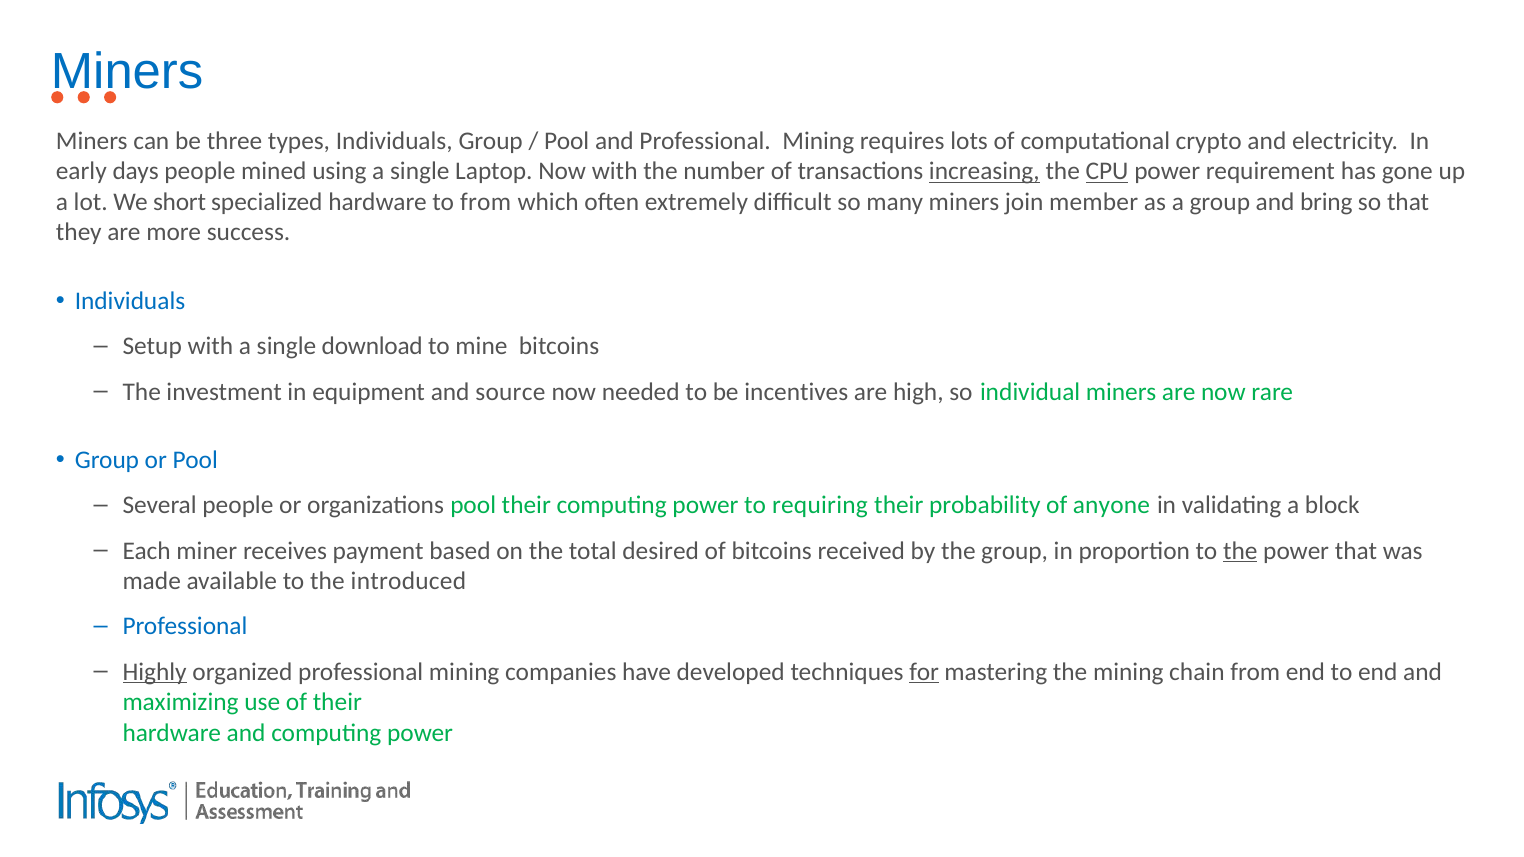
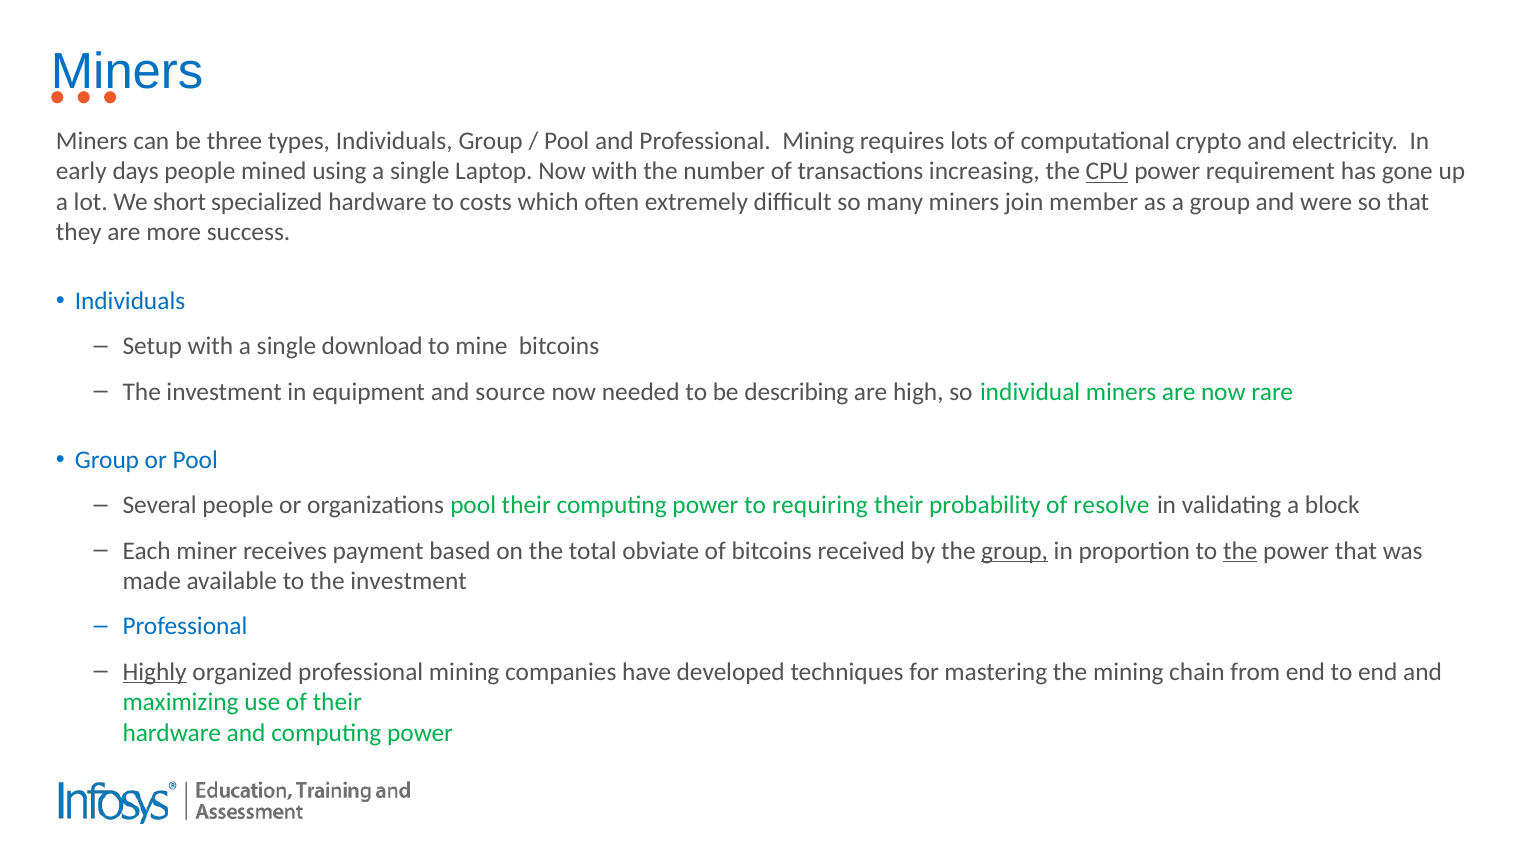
increasing underline: present -> none
to from: from -> costs
bring: bring -> were
incentives: incentives -> describing
anyone: anyone -> resolve
desired: desired -> obviate
group at (1015, 551) underline: none -> present
to the introduced: introduced -> investment
for underline: present -> none
